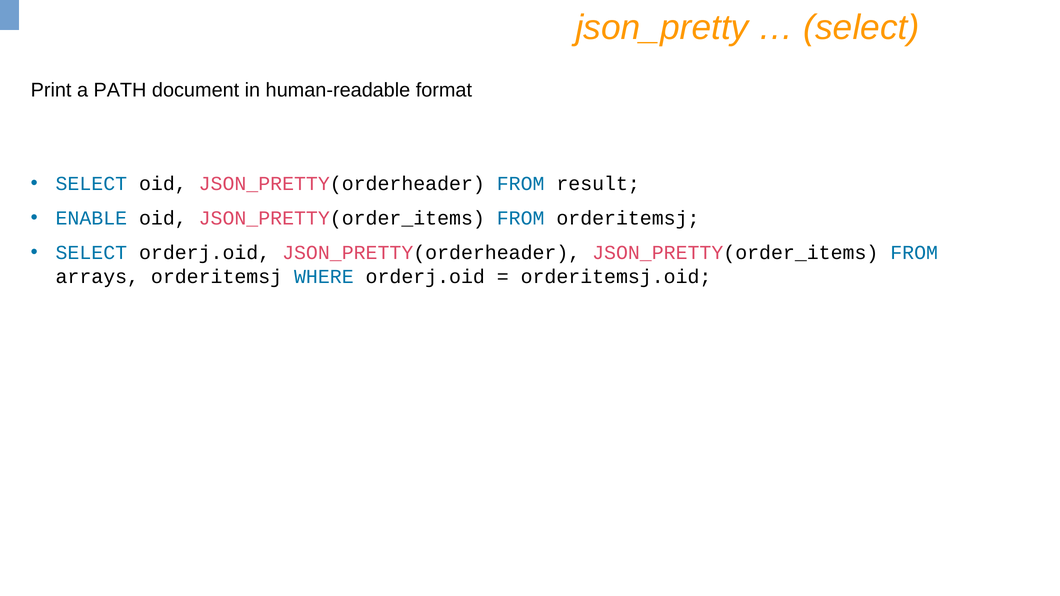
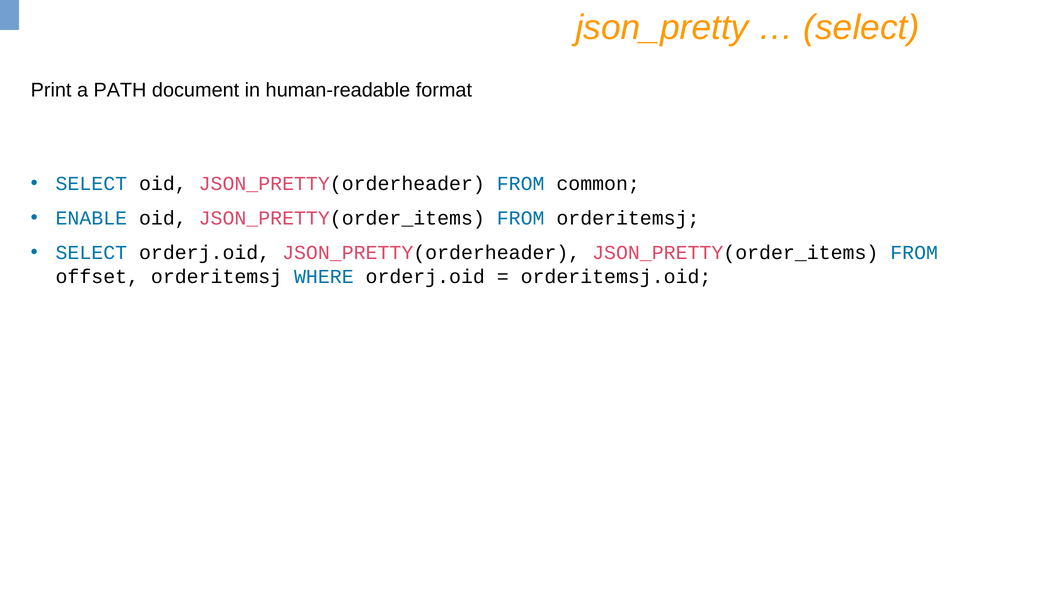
result: result -> common
arrays: arrays -> offset
